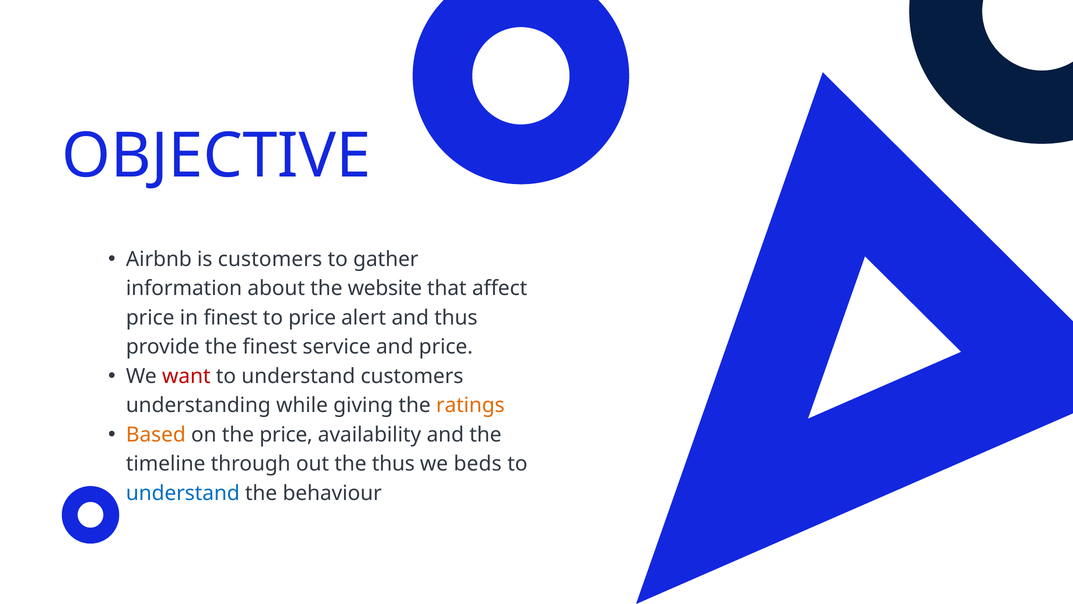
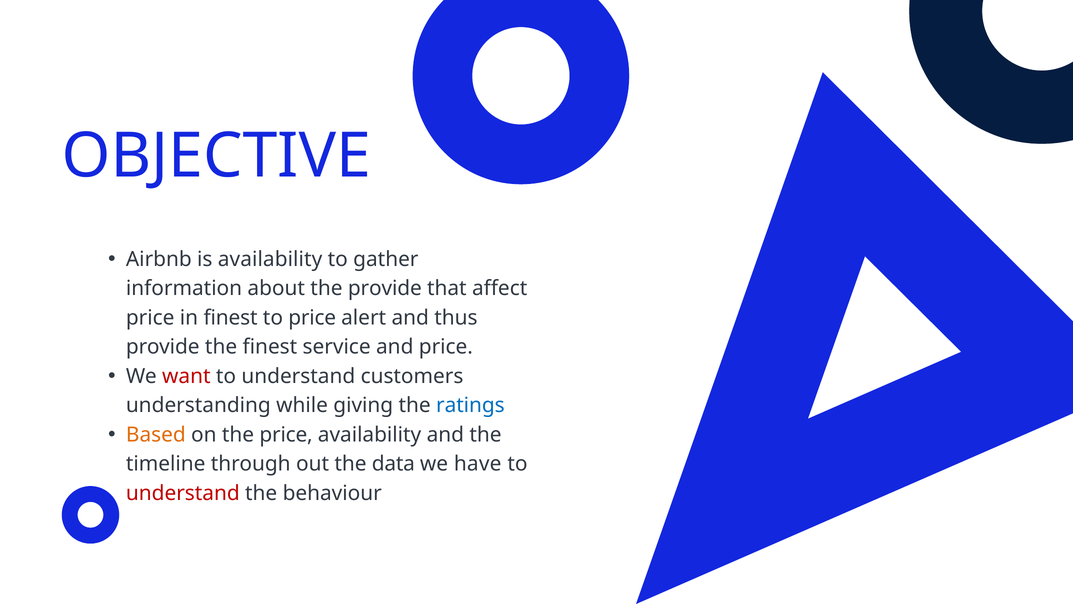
is customers: customers -> availability
the website: website -> provide
ratings colour: orange -> blue
the thus: thus -> data
beds: beds -> have
understand at (183, 493) colour: blue -> red
